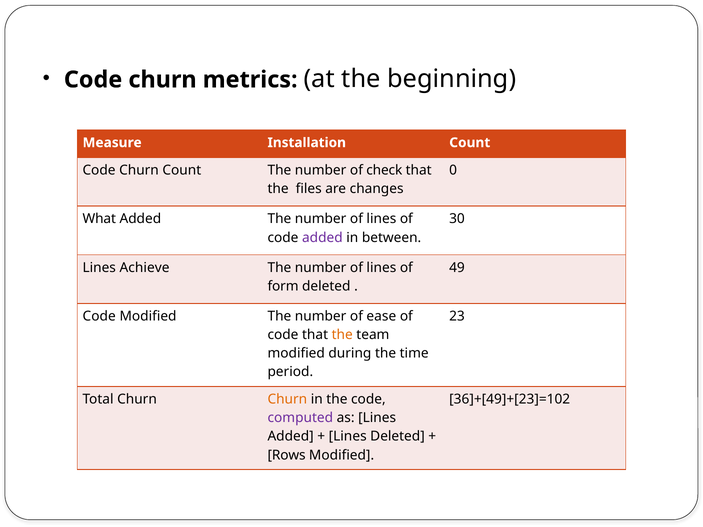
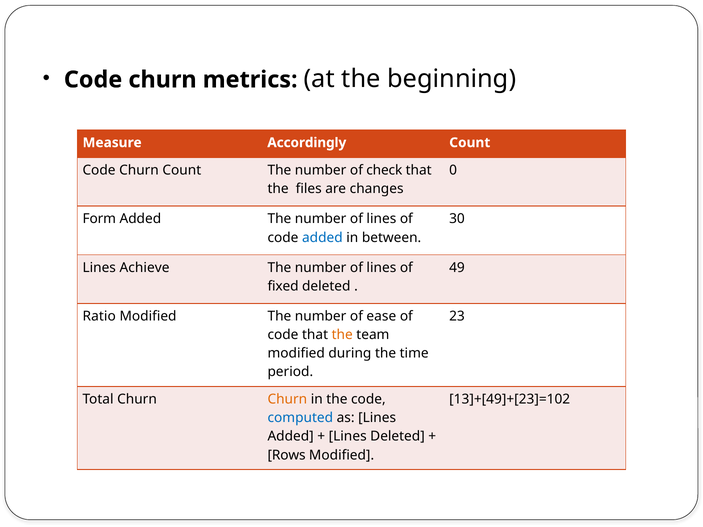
Installation: Installation -> Accordingly
What: What -> Form
added at (322, 238) colour: purple -> blue
form: form -> fixed
Code at (99, 316): Code -> Ratio
36]+[49]+[23]=102: 36]+[49]+[23]=102 -> 13]+[49]+[23]=102
computed colour: purple -> blue
